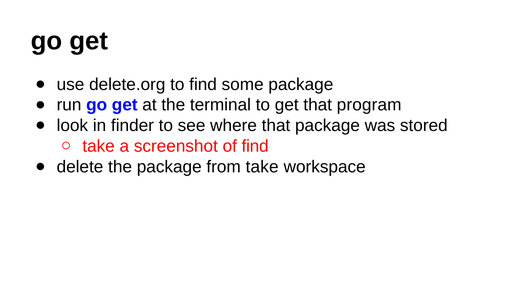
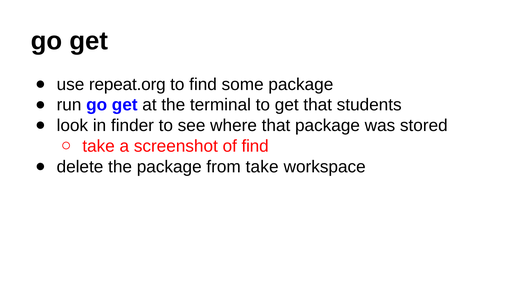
delete.org: delete.org -> repeat.org
program: program -> students
